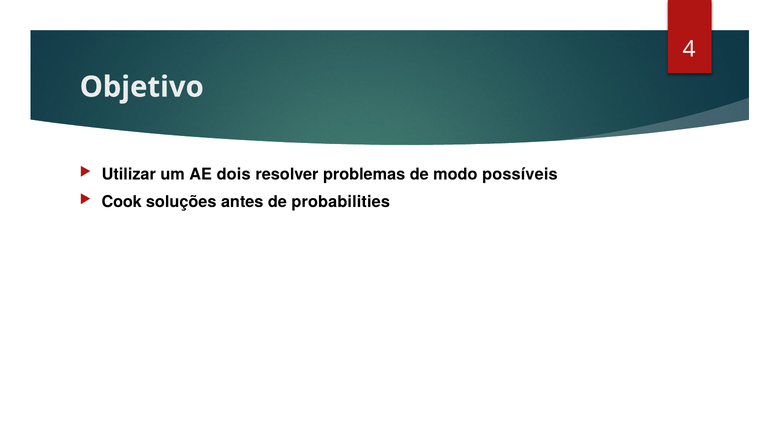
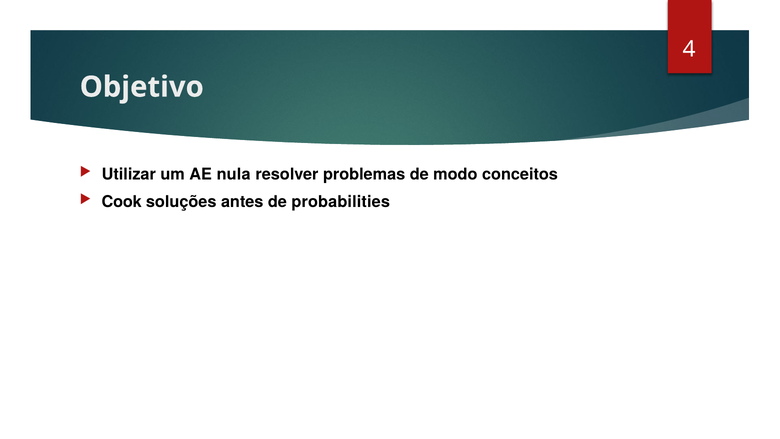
dois: dois -> nula
possíveis: possíveis -> conceitos
